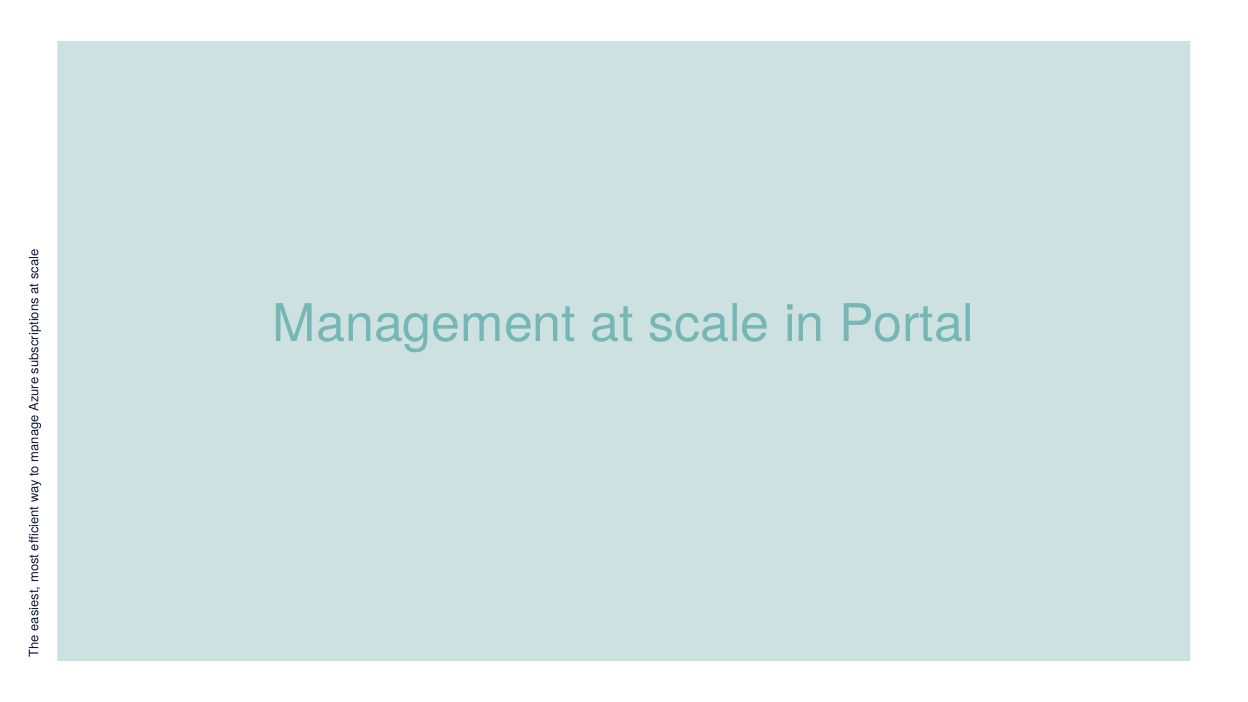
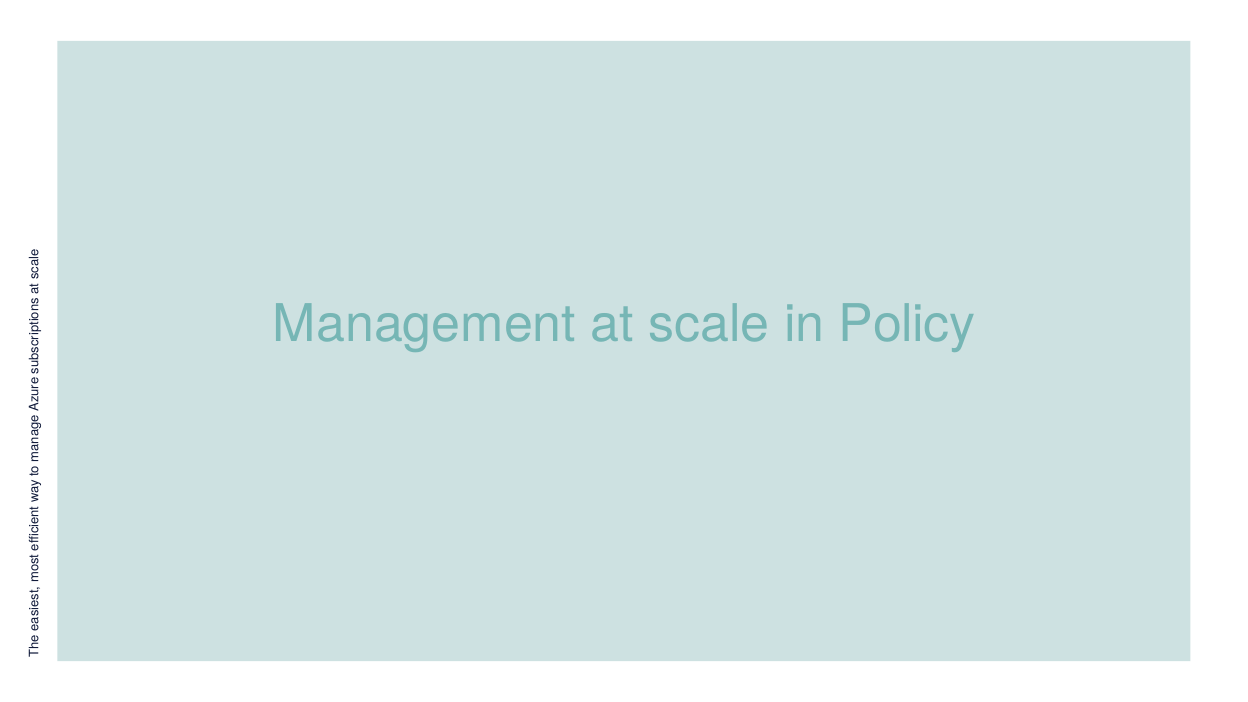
Portal: Portal -> Policy
